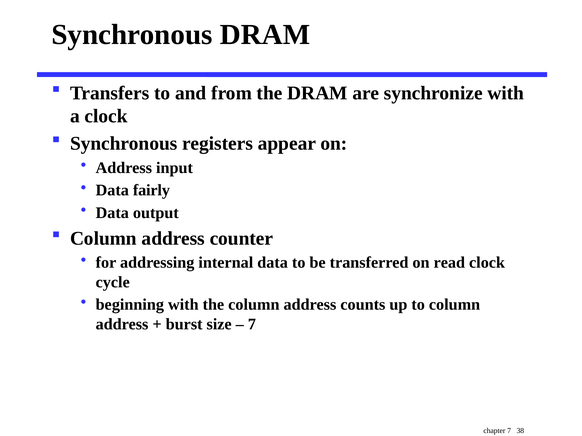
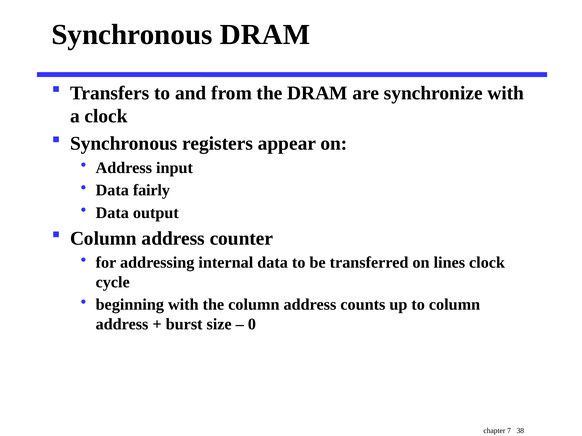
read: read -> lines
7 at (252, 324): 7 -> 0
